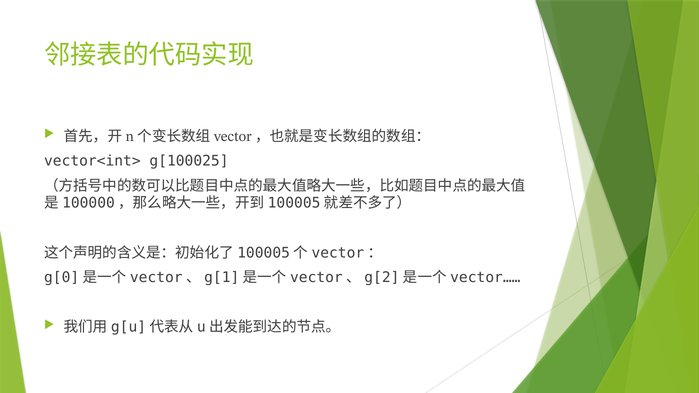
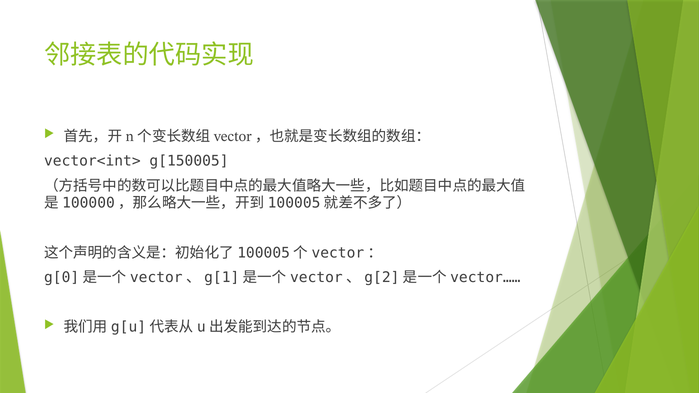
g[100025: g[100025 -> g[150005
